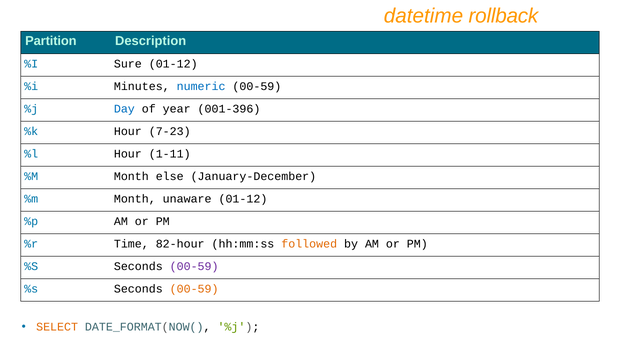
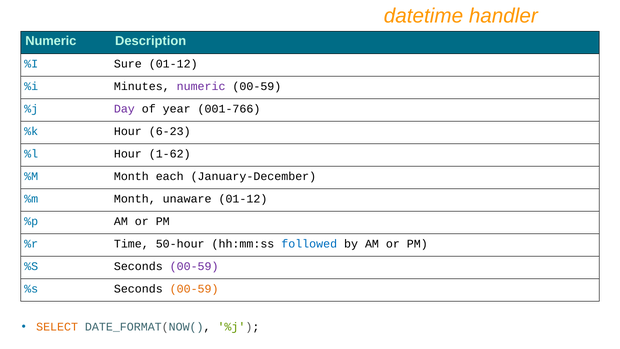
rollback: rollback -> handler
Partition at (51, 41): Partition -> Numeric
numeric at (201, 87) colour: blue -> purple
Day colour: blue -> purple
001-396: 001-396 -> 001-766
7-23: 7-23 -> 6-23
1-11: 1-11 -> 1-62
else: else -> each
82-hour: 82-hour -> 50-hour
followed colour: orange -> blue
